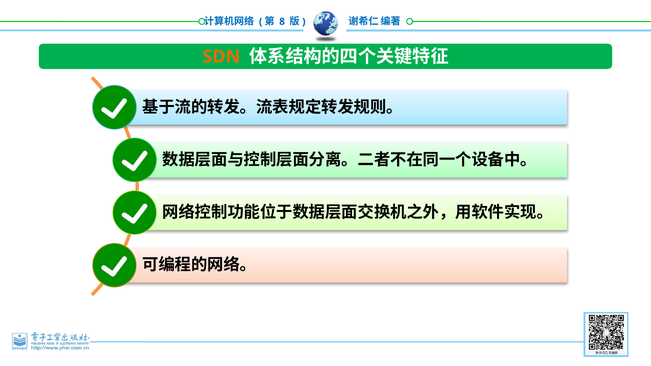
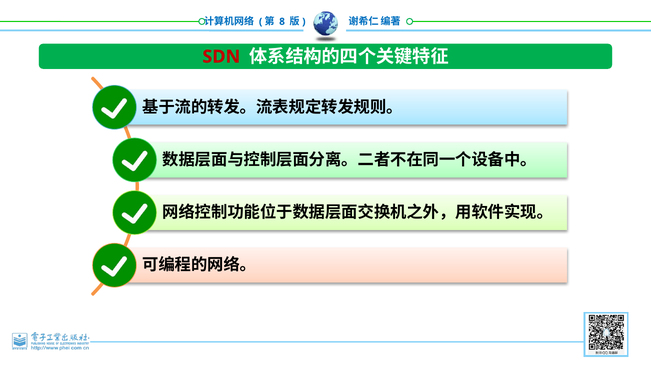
SDN colour: orange -> red
